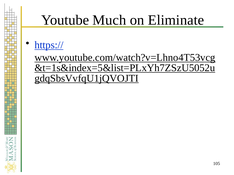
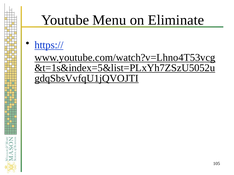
Much: Much -> Menu
